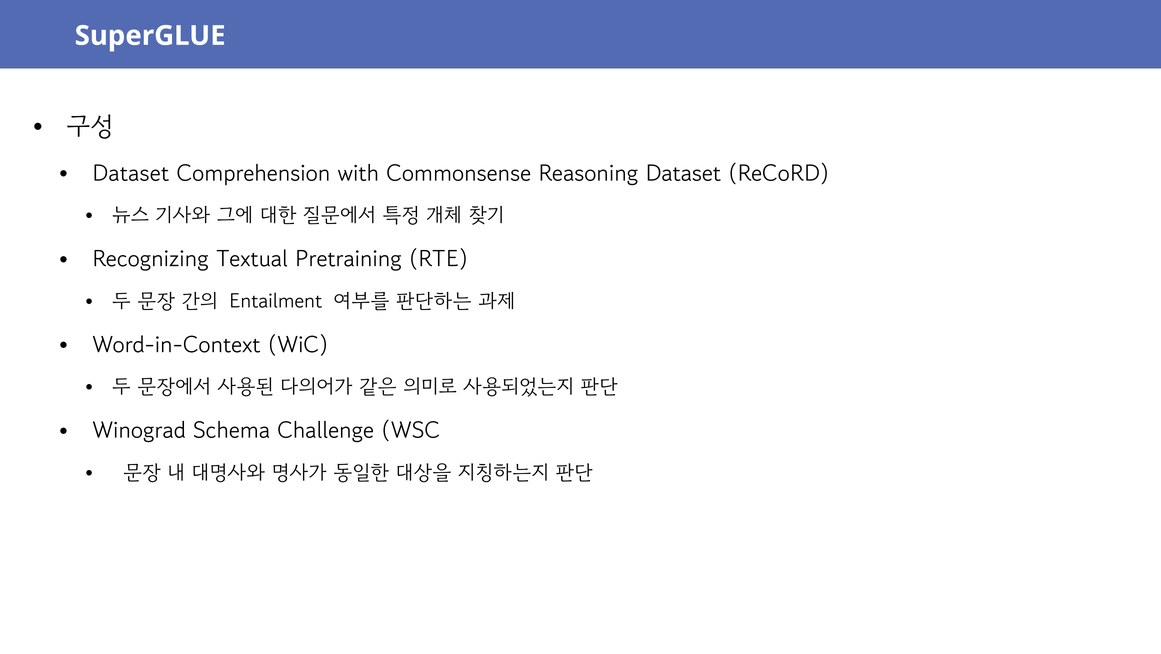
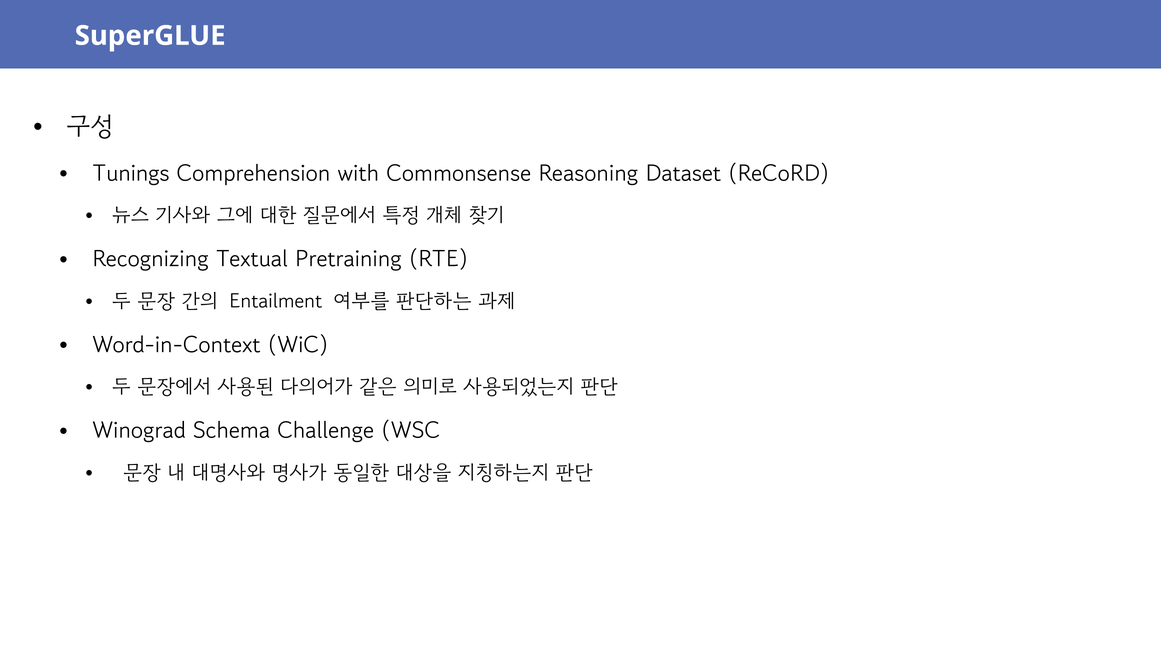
Dataset at (131, 175): Dataset -> Tunings
